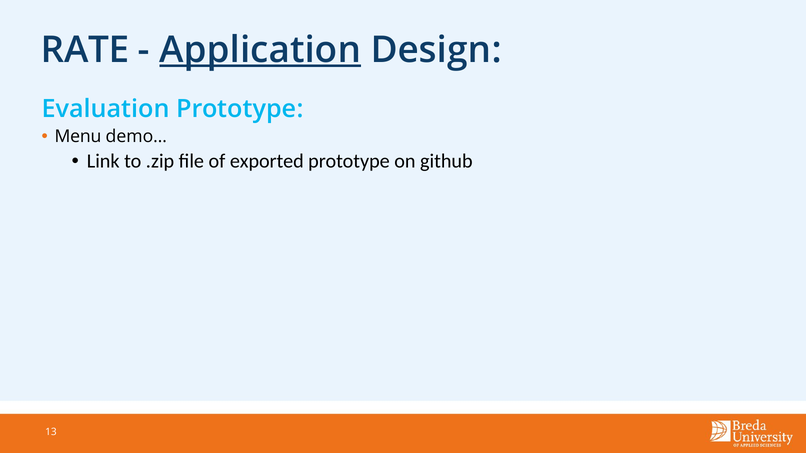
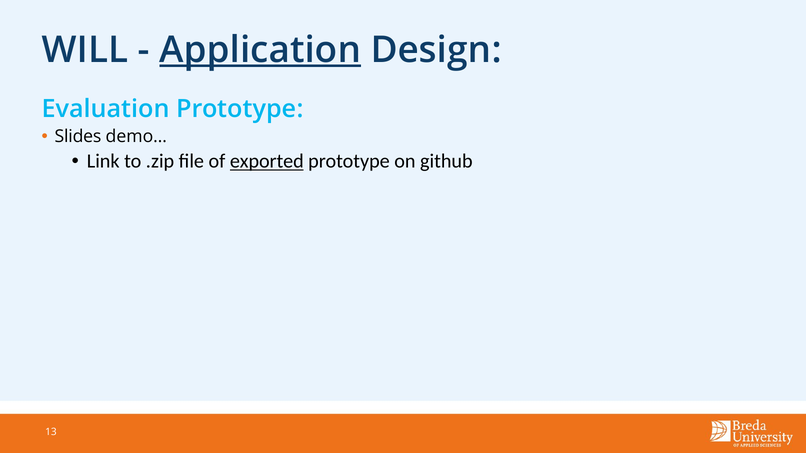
RATE: RATE -> WILL
Menu: Menu -> Slides
exported underline: none -> present
